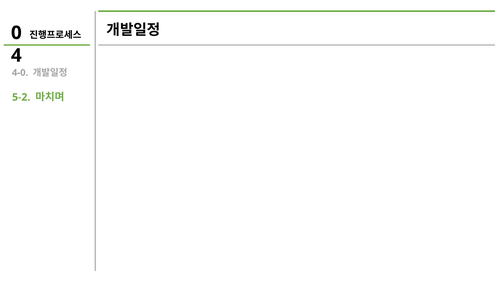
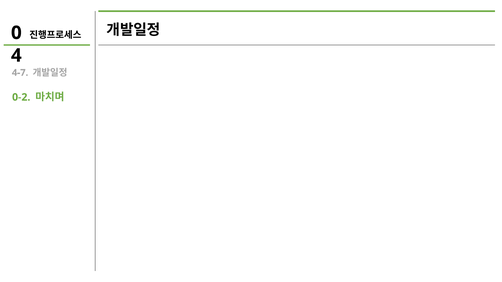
4-0: 4-0 -> 4-7
5-2: 5-2 -> 0-2
